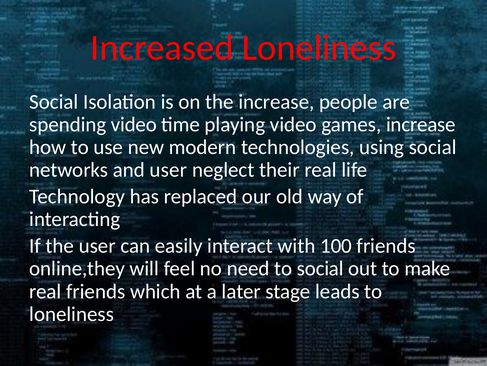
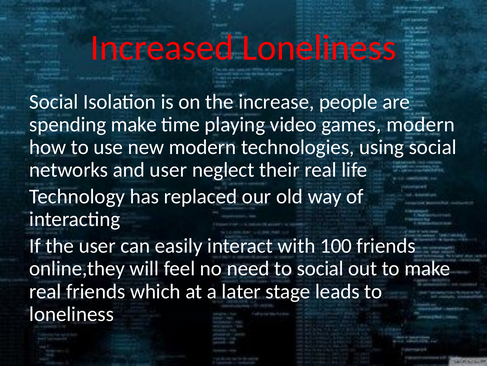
spending video: video -> make
games increase: increase -> modern
